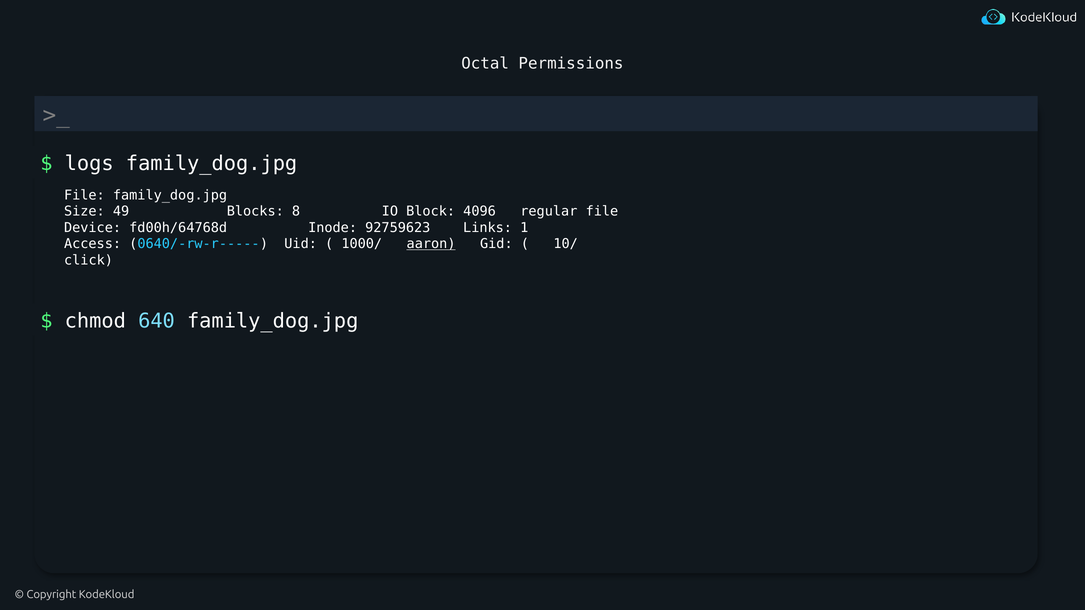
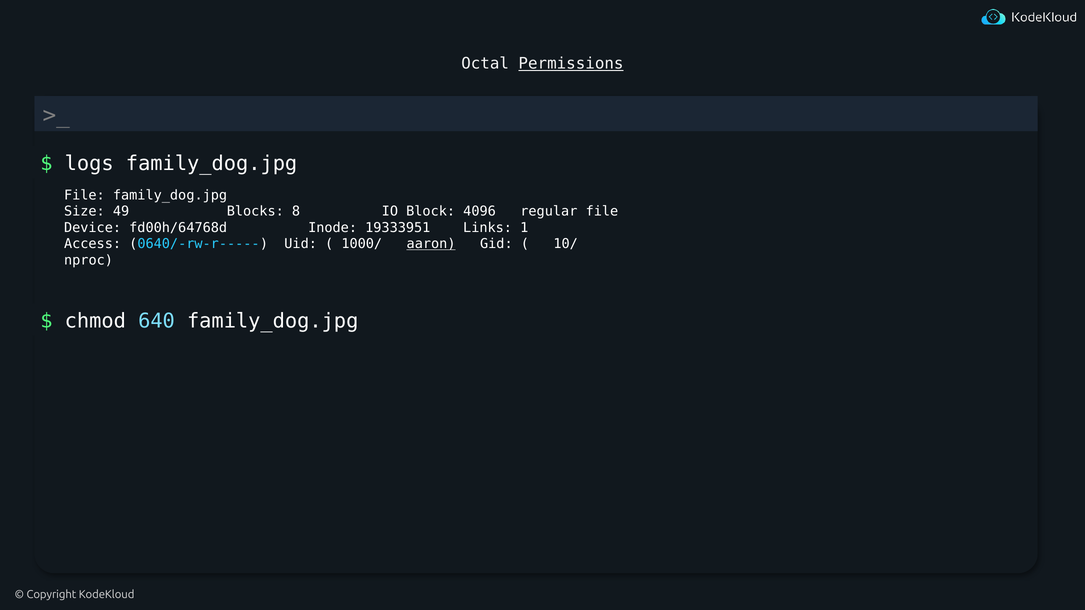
Permissions underline: none -> present
92759623: 92759623 -> 19333951
click: click -> nproc
